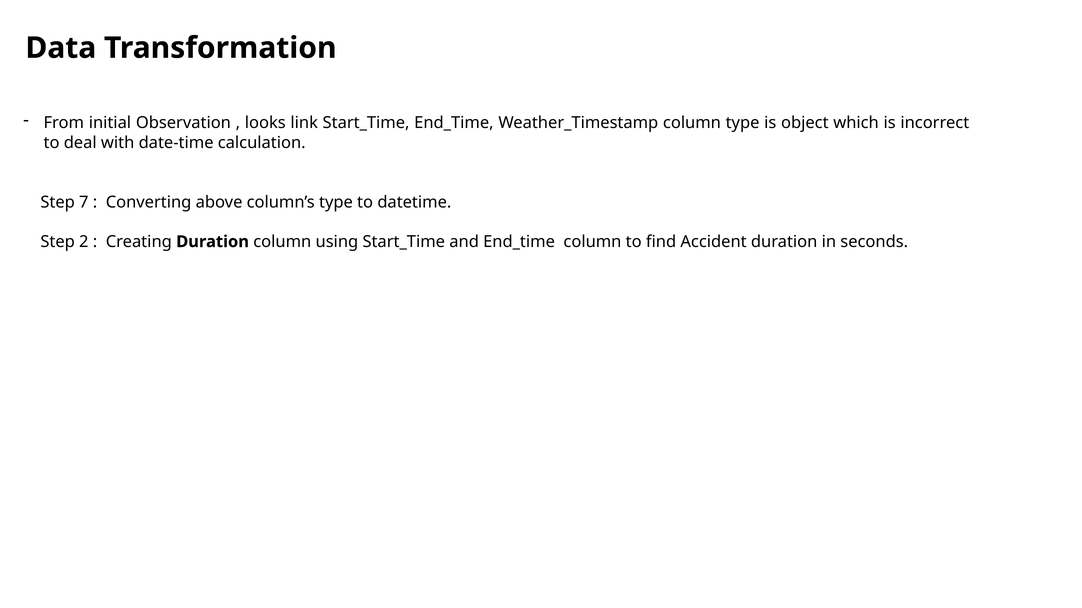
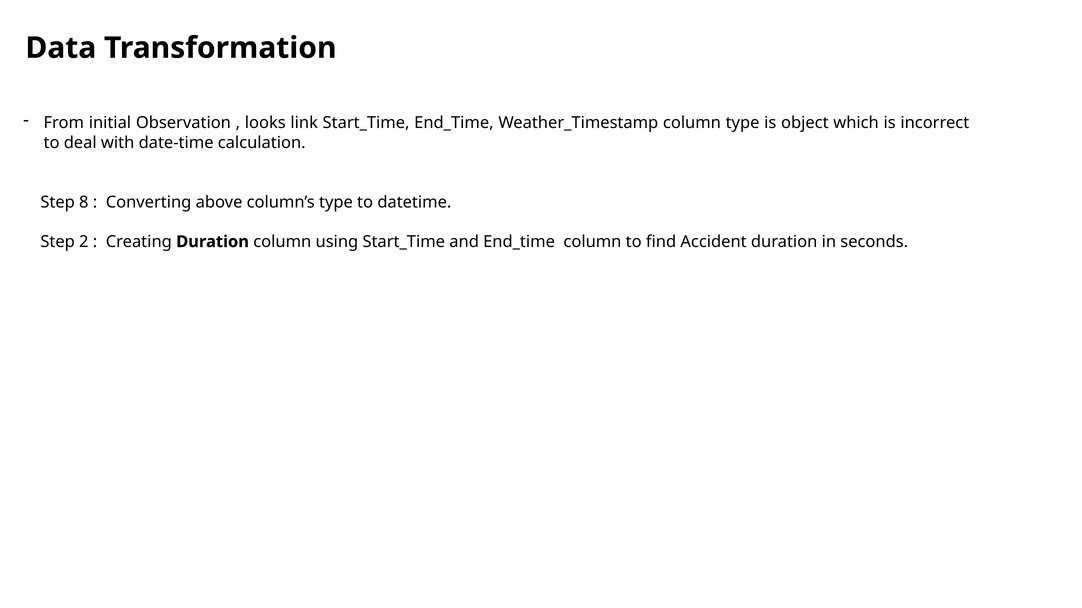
7: 7 -> 8
